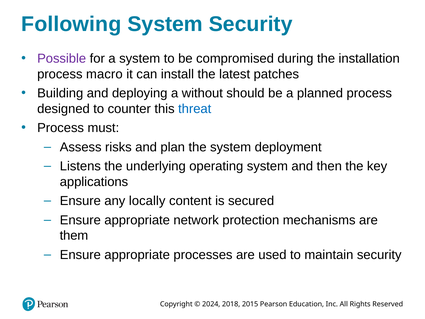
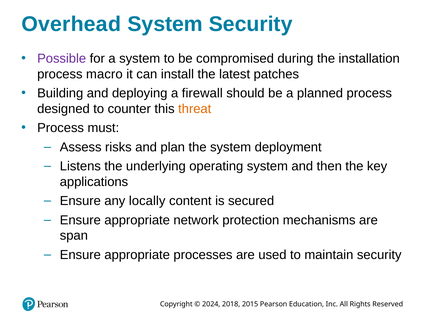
Following: Following -> Overhead
without: without -> firewall
threat colour: blue -> orange
them: them -> span
